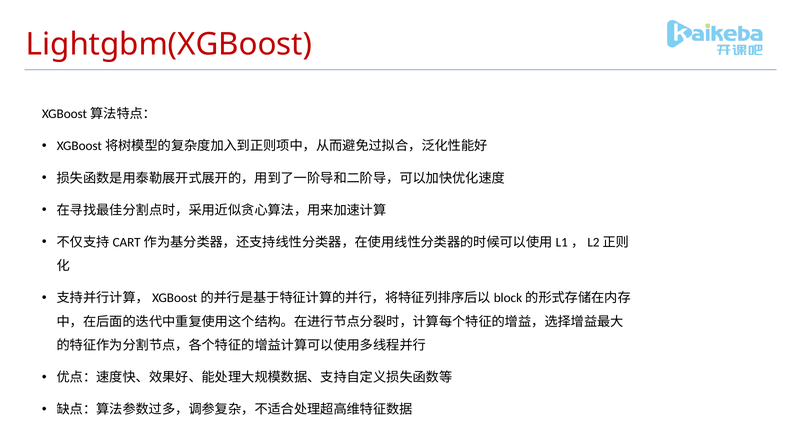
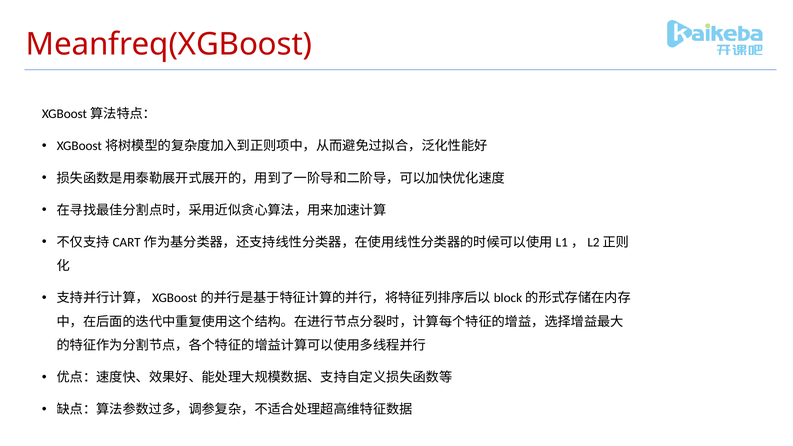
Lightgbm(XGBoost: Lightgbm(XGBoost -> Meanfreq(XGBoost
